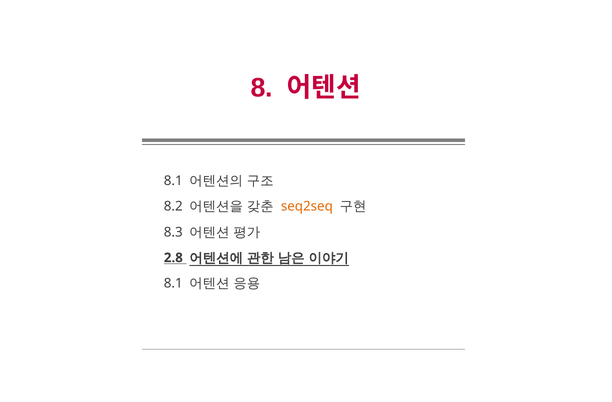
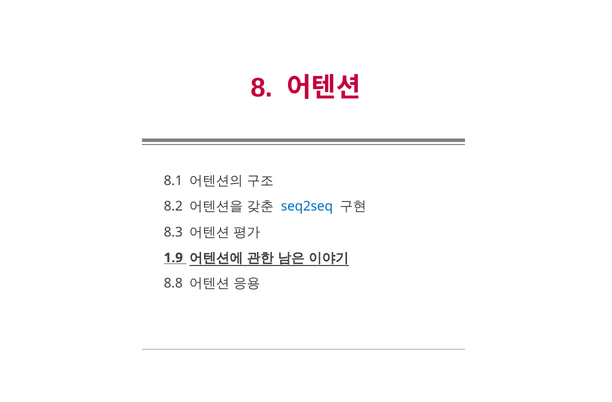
seq2seq colour: orange -> blue
2.8: 2.8 -> 1.9
8.1 at (173, 283): 8.1 -> 8.8
